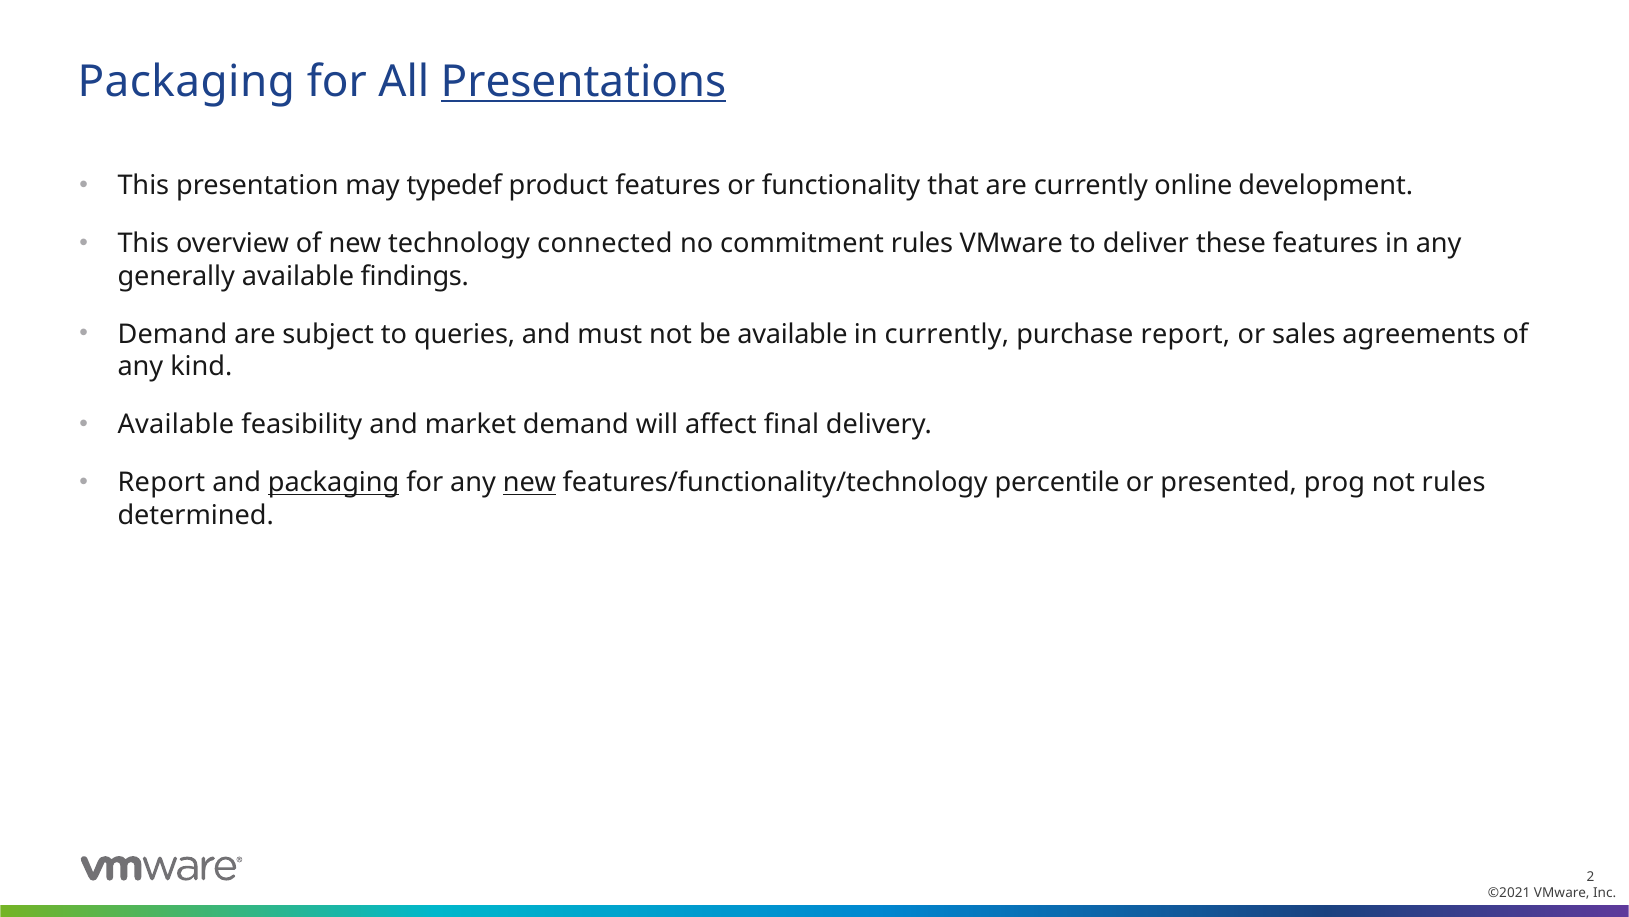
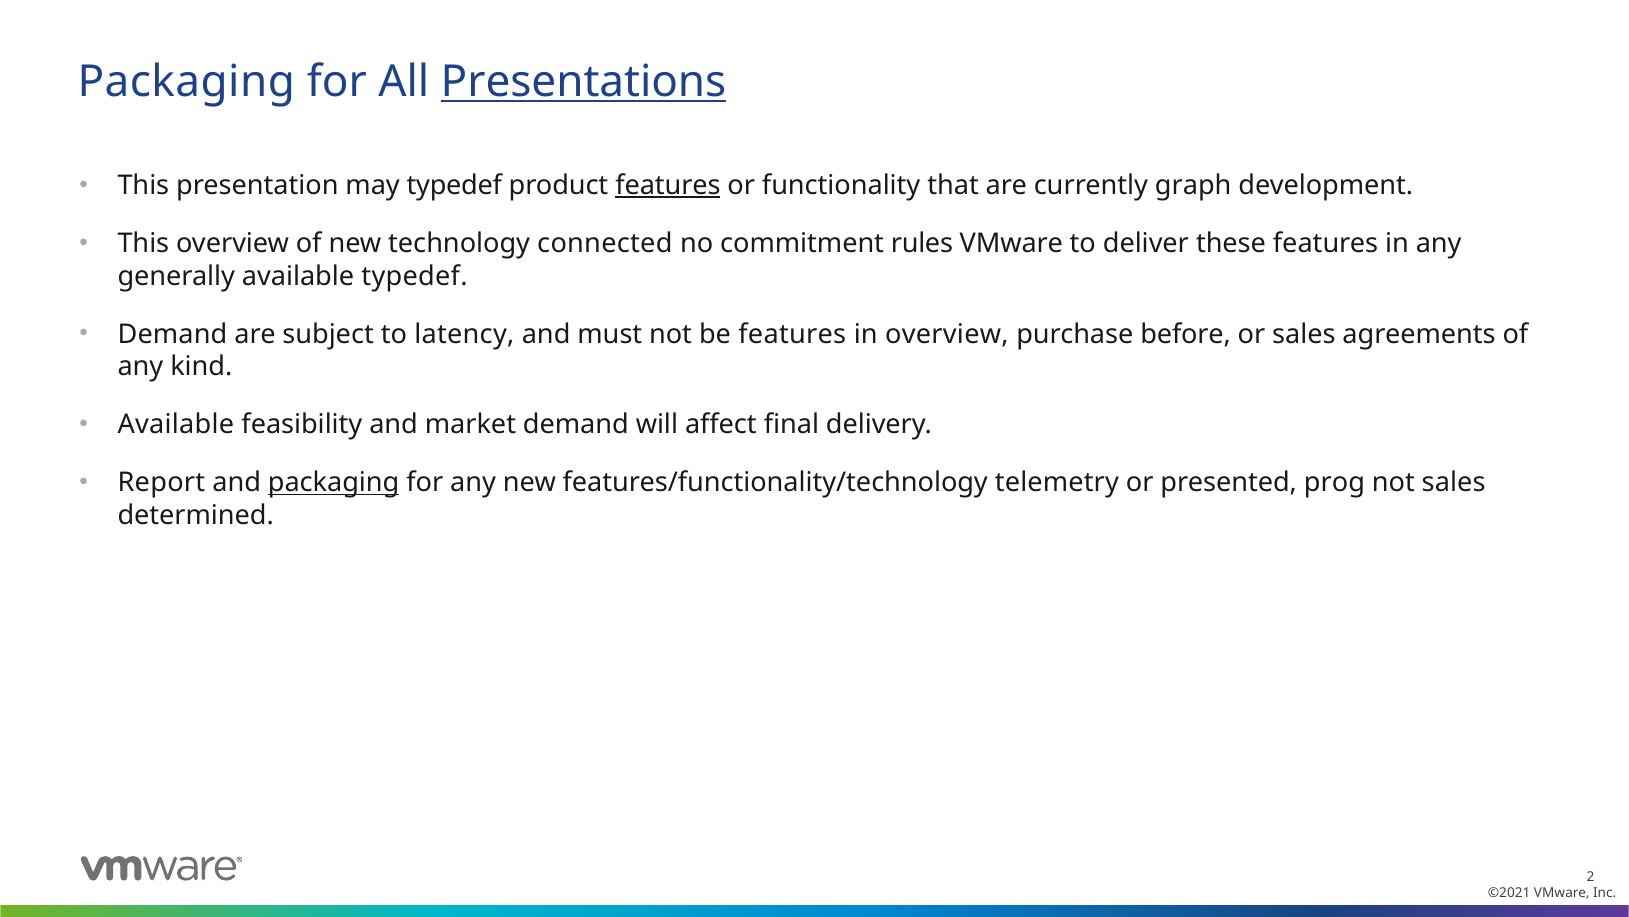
features at (668, 186) underline: none -> present
online: online -> graph
available findings: findings -> typedef
queries: queries -> latency
be available: available -> features
in currently: currently -> overview
purchase report: report -> before
new at (529, 483) underline: present -> none
percentile: percentile -> telemetry
not rules: rules -> sales
